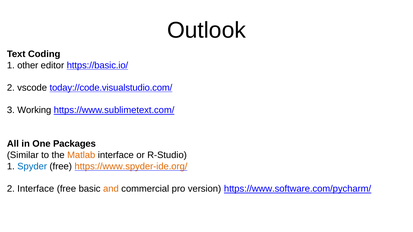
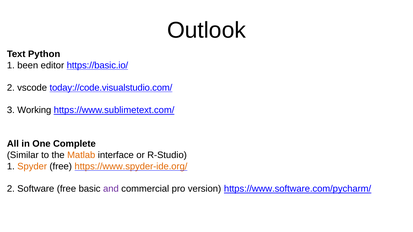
Coding: Coding -> Python
other: other -> been
Packages: Packages -> Complete
Spyder colour: blue -> orange
2 Interface: Interface -> Software
and colour: orange -> purple
